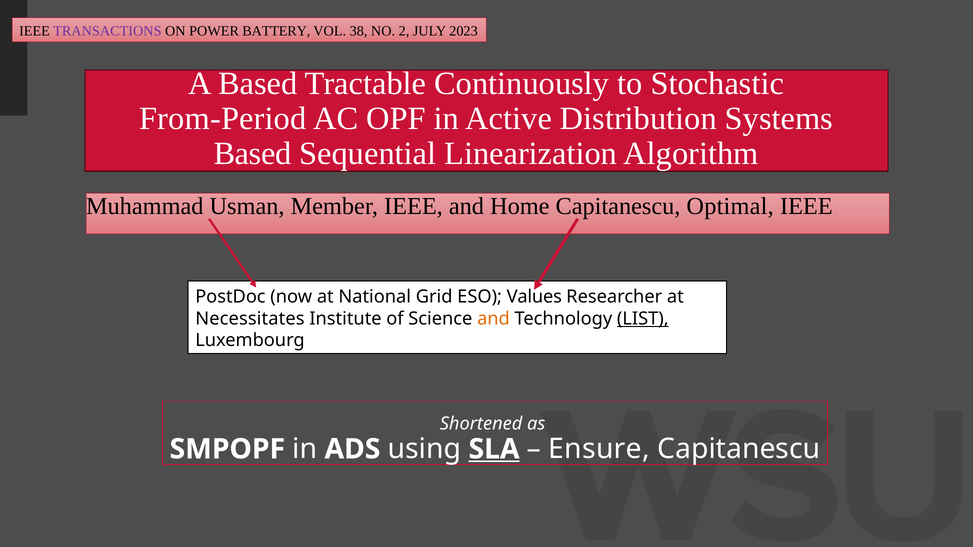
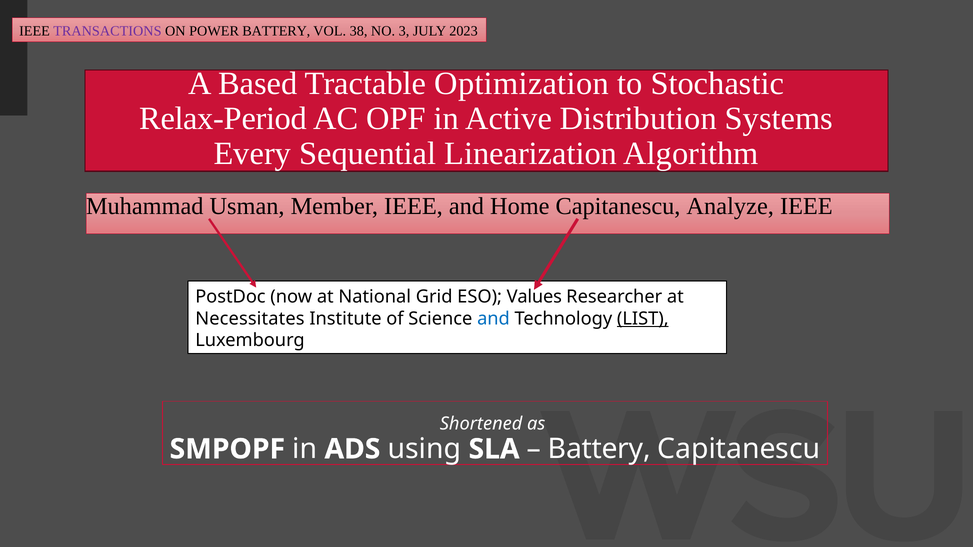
2: 2 -> 3
Continuously: Continuously -> Optimization
From-Period: From-Period -> Relax-Period
Based at (253, 154): Based -> Every
Optimal: Optimal -> Analyze
and at (493, 319) colour: orange -> blue
SLA underline: present -> none
Ensure at (599, 449): Ensure -> Battery
